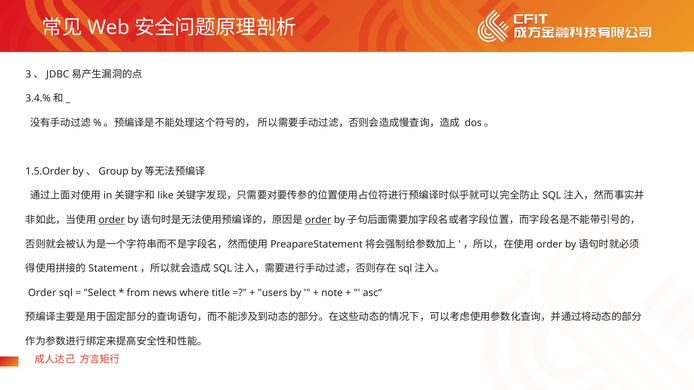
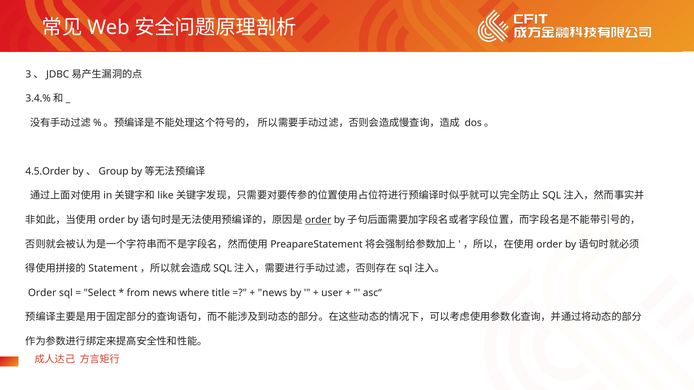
1.5.Order: 1.5.Order -> 4.5.Order
order at (112, 220) underline: present -> none
users at (273, 293): users -> news
note: note -> user
